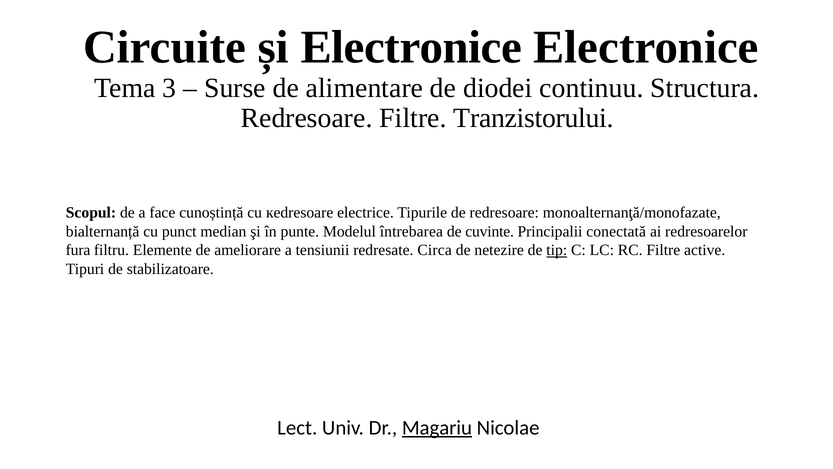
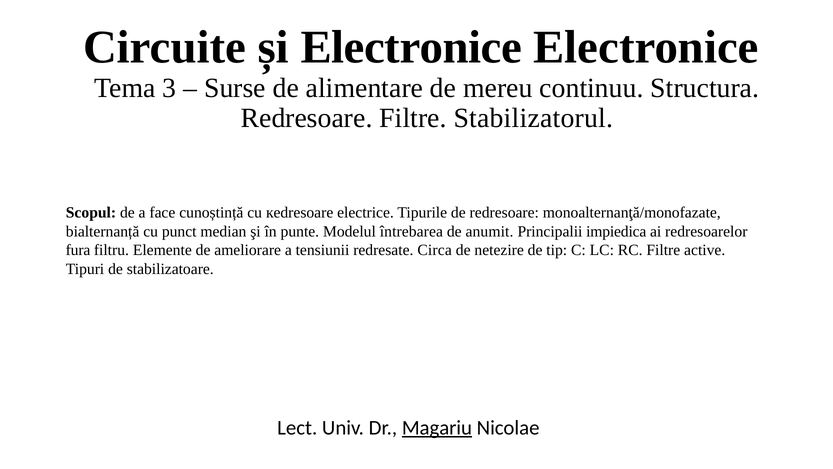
diodei: diodei -> mereu
Tranzistorului: Tranzistorului -> Stabilizatorul
cuvinte: cuvinte -> anumit
conectată: conectată -> impiedica
tip underline: present -> none
